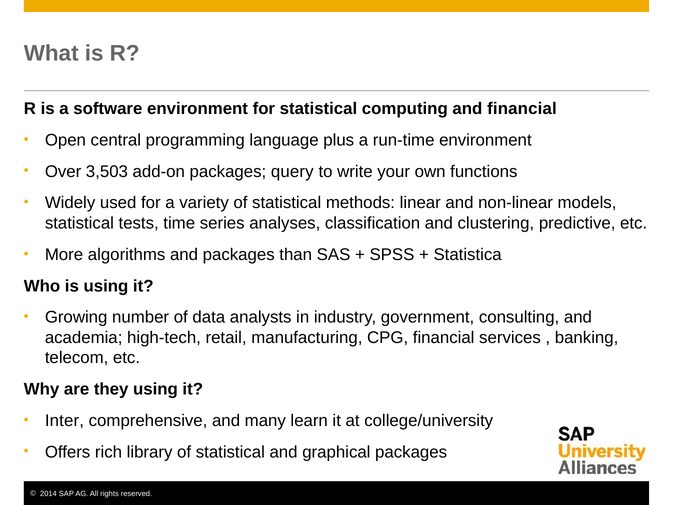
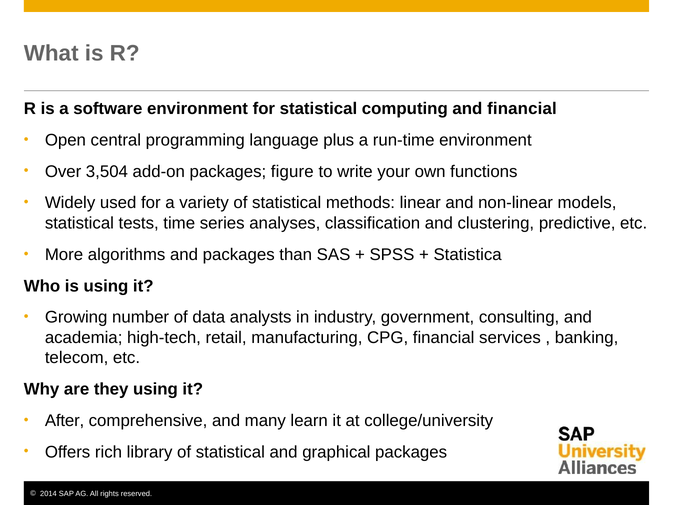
3,503: 3,503 -> 3,504
query: query -> figure
Inter: Inter -> After
